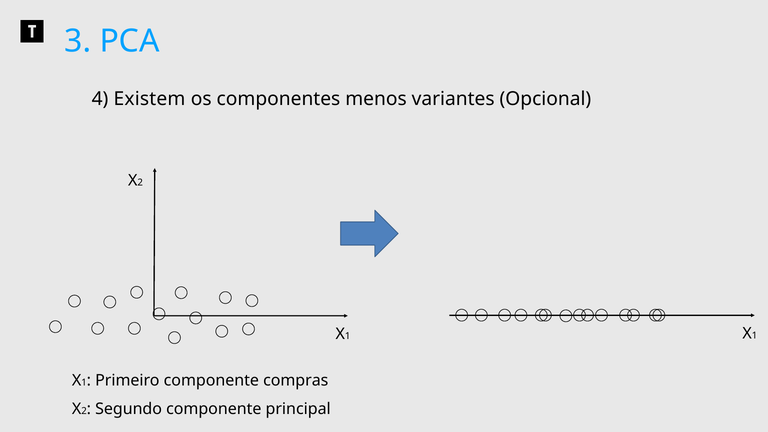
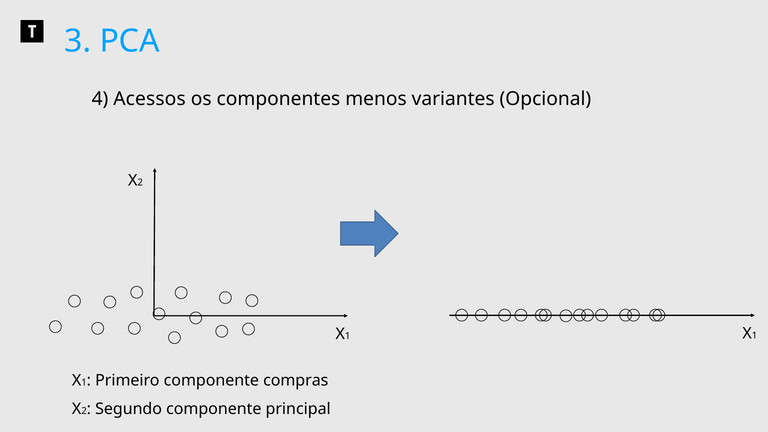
Existem: Existem -> Acessos
